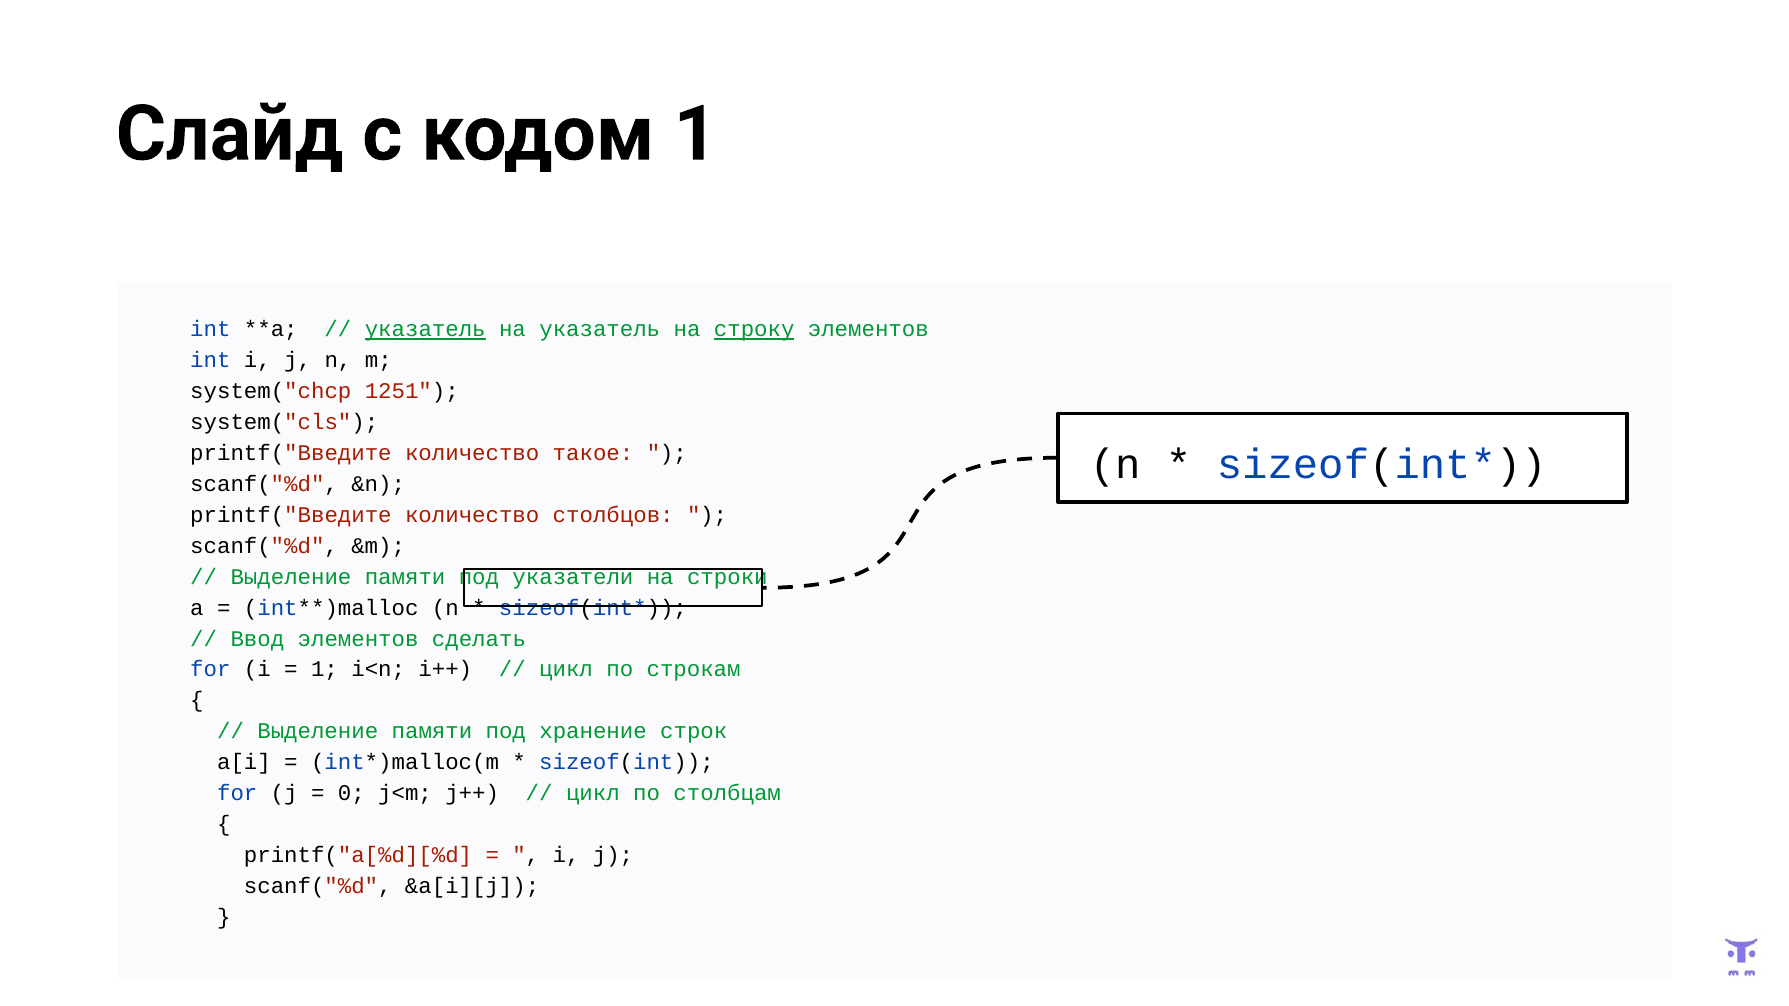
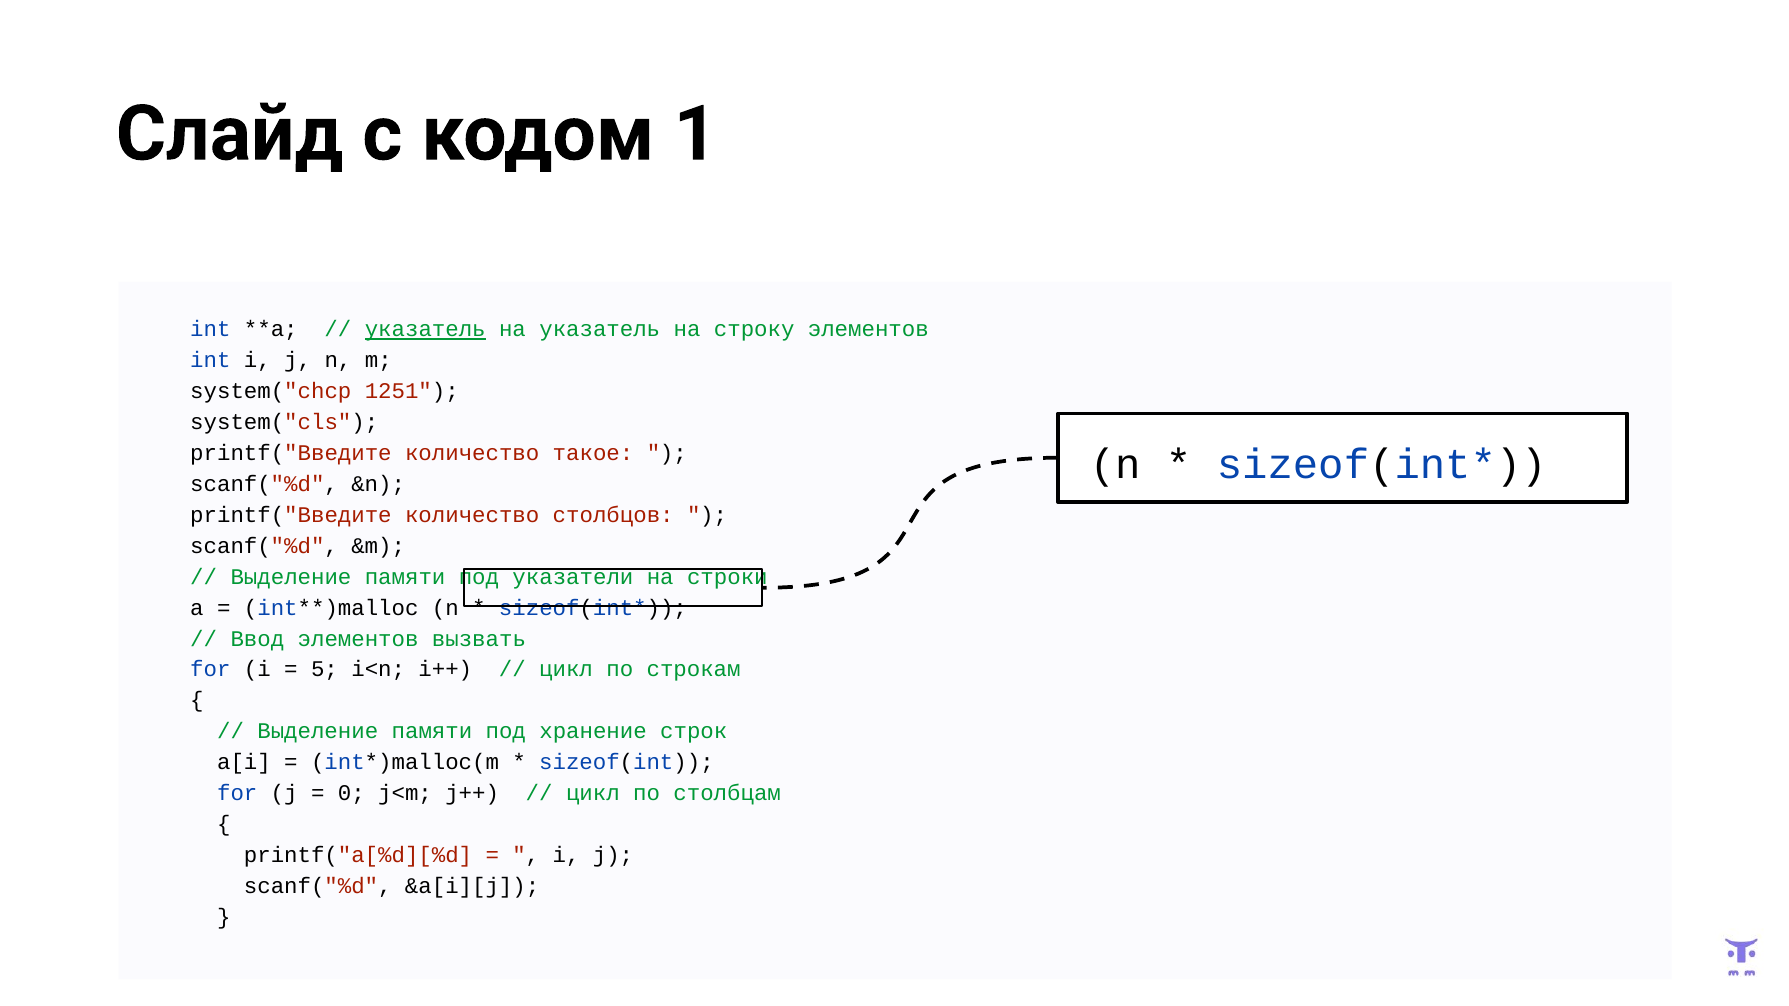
строку underline: present -> none
сделать: сделать -> вызвать
1 at (325, 670): 1 -> 5
